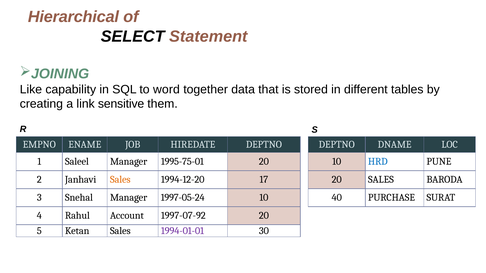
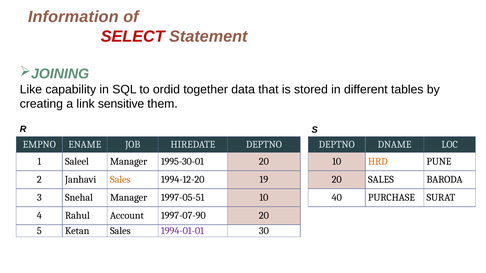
Hierarchical: Hierarchical -> Information
SELECT colour: black -> red
word: word -> ordid
1995-75-01: 1995-75-01 -> 1995-30-01
HRD colour: blue -> orange
17: 17 -> 19
1997-05-24: 1997-05-24 -> 1997-05-51
1997-07-92: 1997-07-92 -> 1997-07-90
